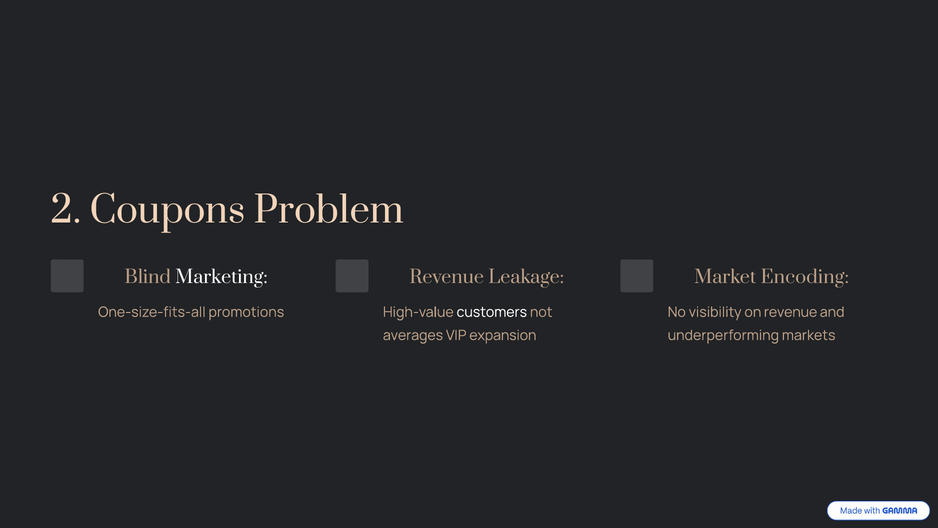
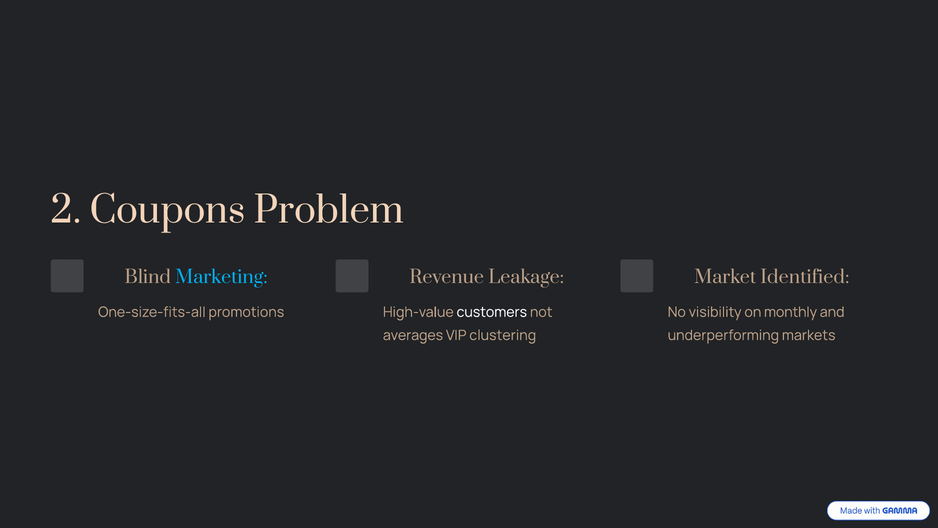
Marketing colour: white -> light blue
Encoding: Encoding -> Identified
on revenue: revenue -> monthly
expansion: expansion -> clustering
